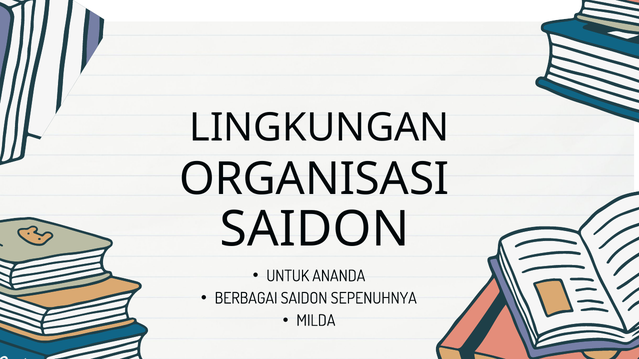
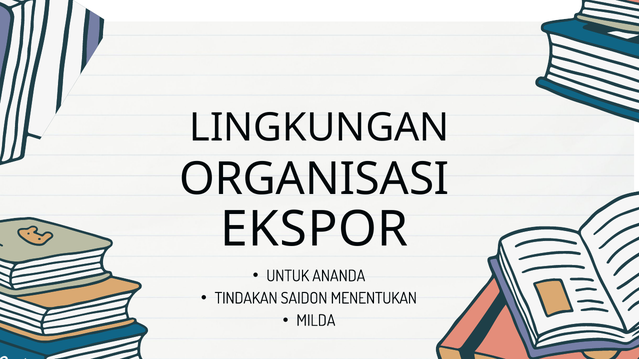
SAIDON at (314, 229): SAIDON -> EKSPOR
BERBAGAI: BERBAGAI -> TINDAKAN
SEPENUHNYA: SEPENUHNYA -> MENENTUKAN
